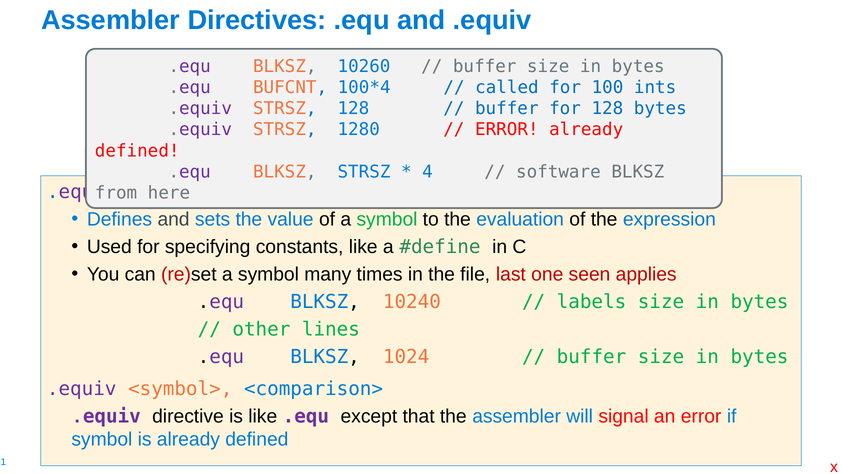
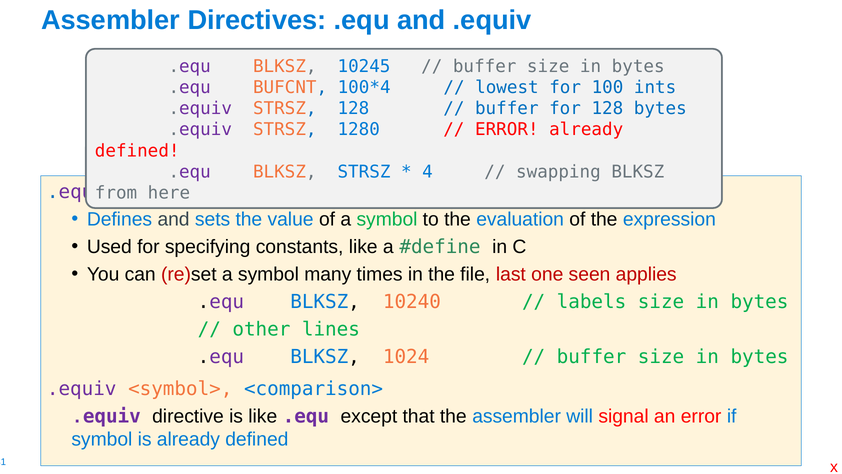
10260: 10260 -> 10245
called: called -> lowest
software: software -> swapping
